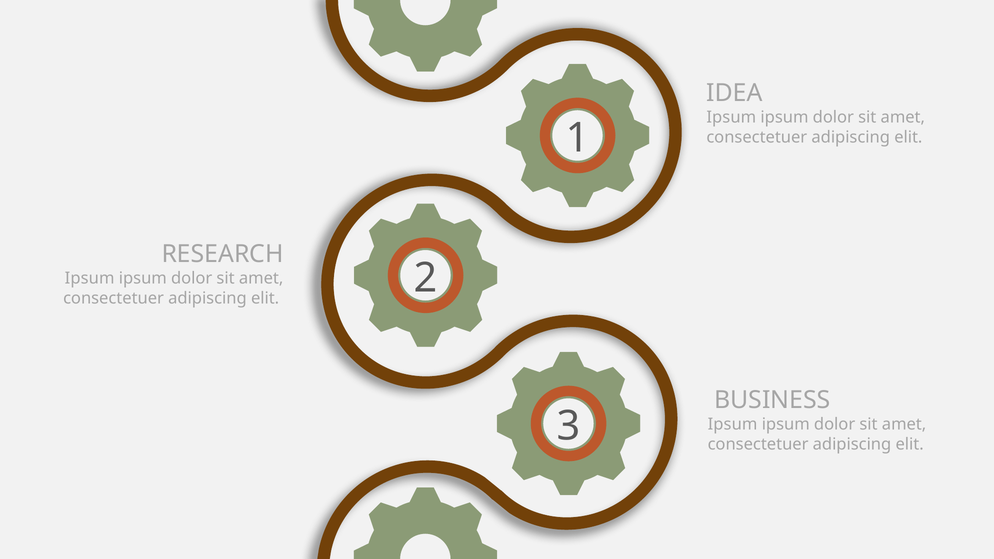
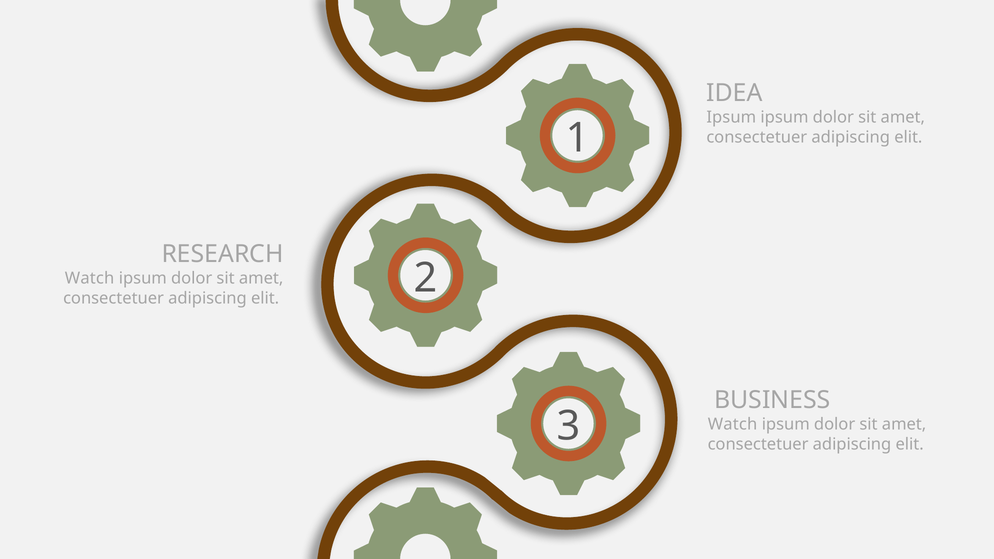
Ipsum at (90, 278): Ipsum -> Watch
Ipsum at (733, 424): Ipsum -> Watch
